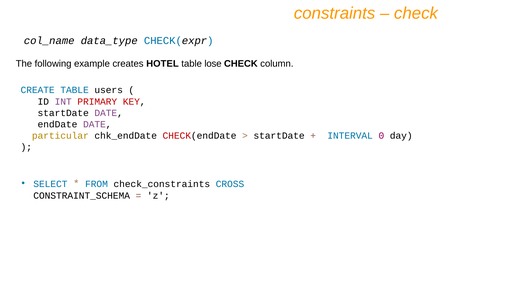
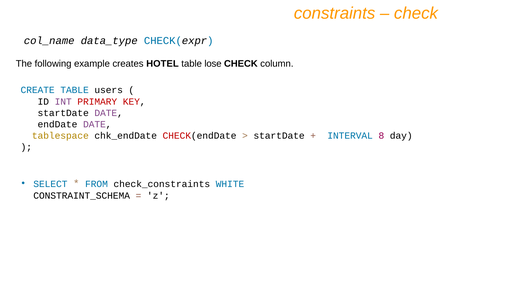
particular: particular -> tablespace
0: 0 -> 8
CROSS: CROSS -> WHITE
